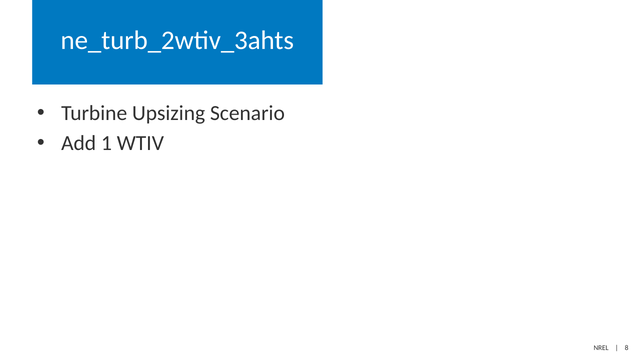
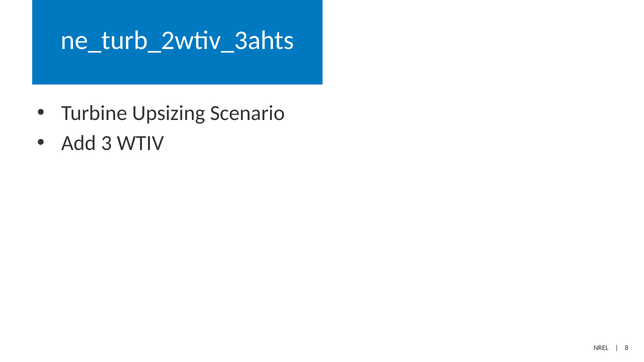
1: 1 -> 3
